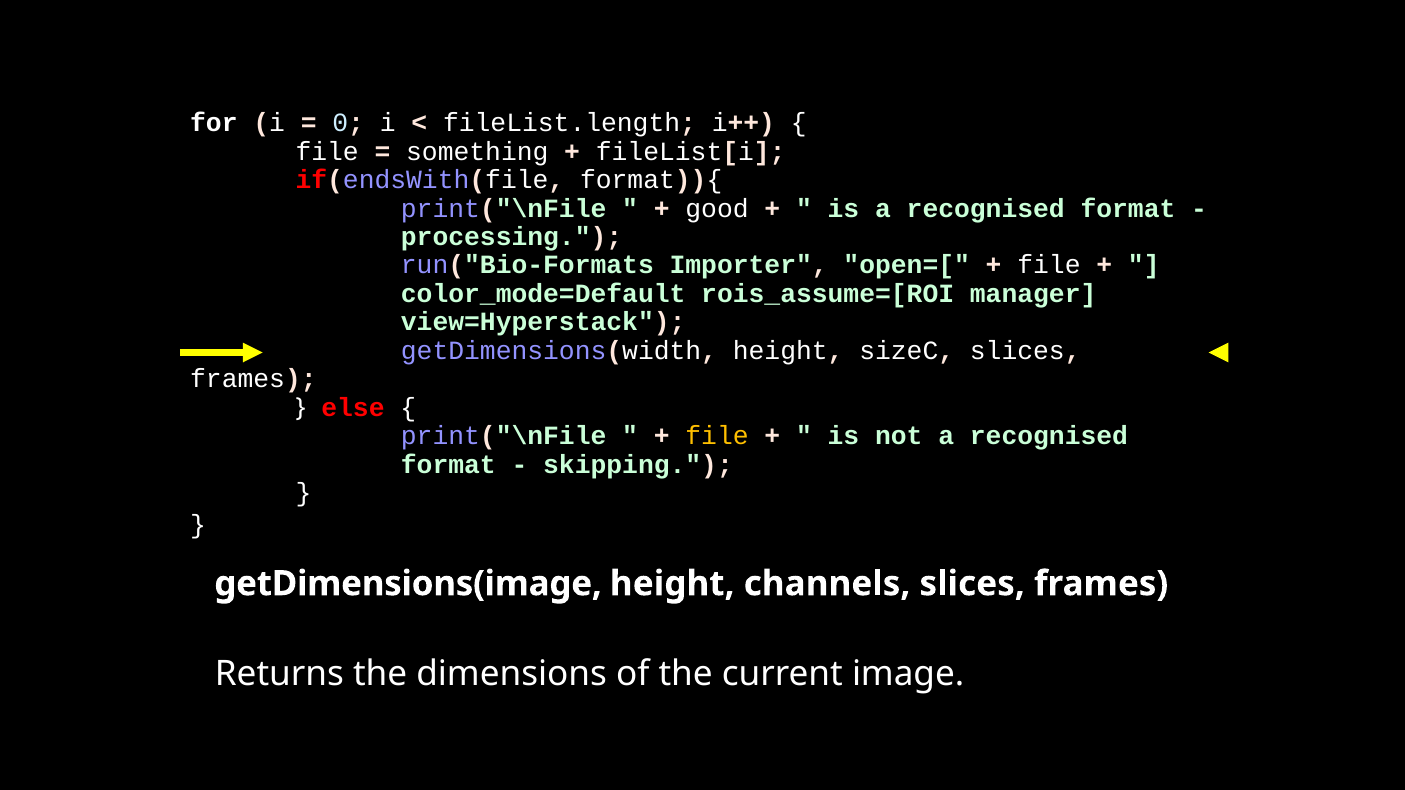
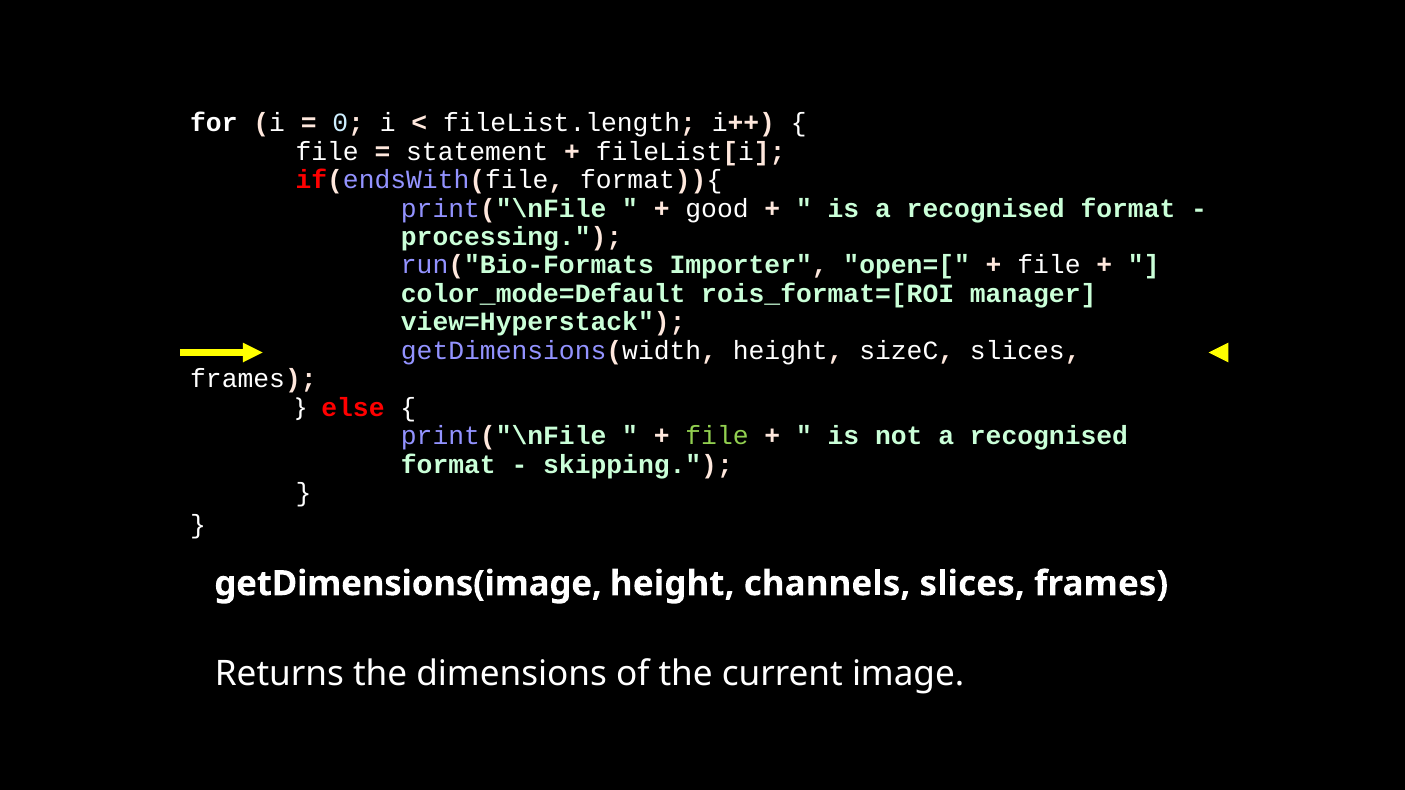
something: something -> statement
rois_assume=[ROI: rois_assume=[ROI -> rois_format=[ROI
file at (717, 436) colour: yellow -> light green
